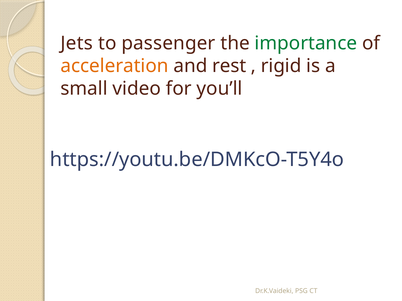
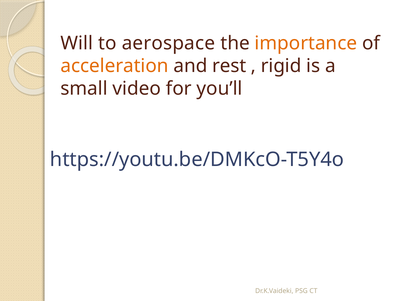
Jets: Jets -> Will
passenger: passenger -> aerospace
importance colour: green -> orange
